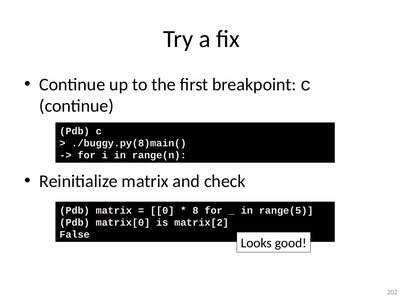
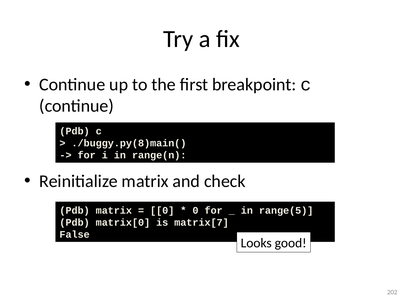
8 at (195, 211): 8 -> 0
matrix[2: matrix[2 -> matrix[7
